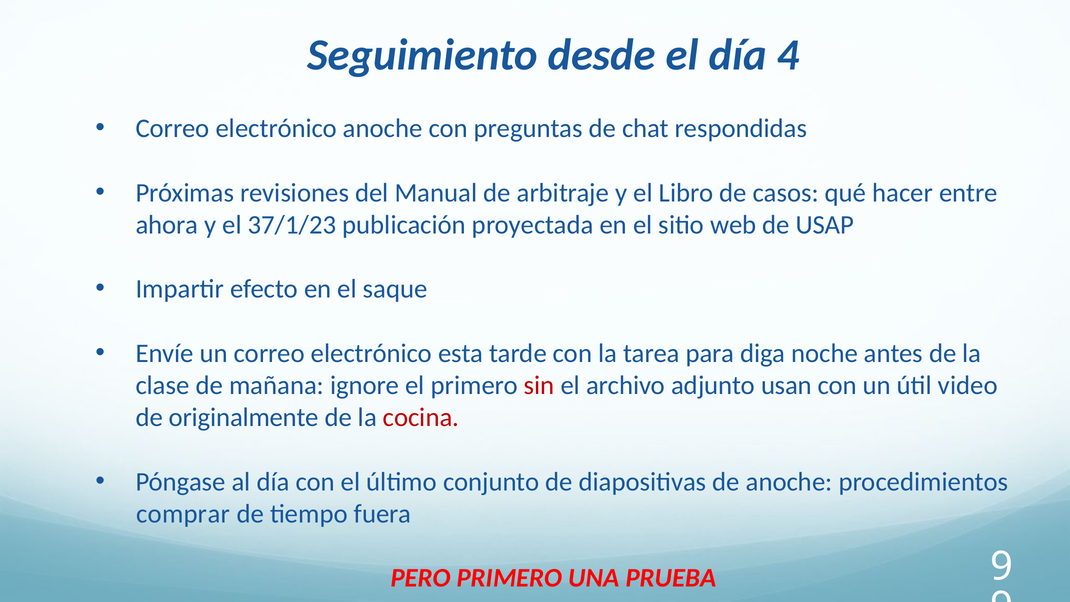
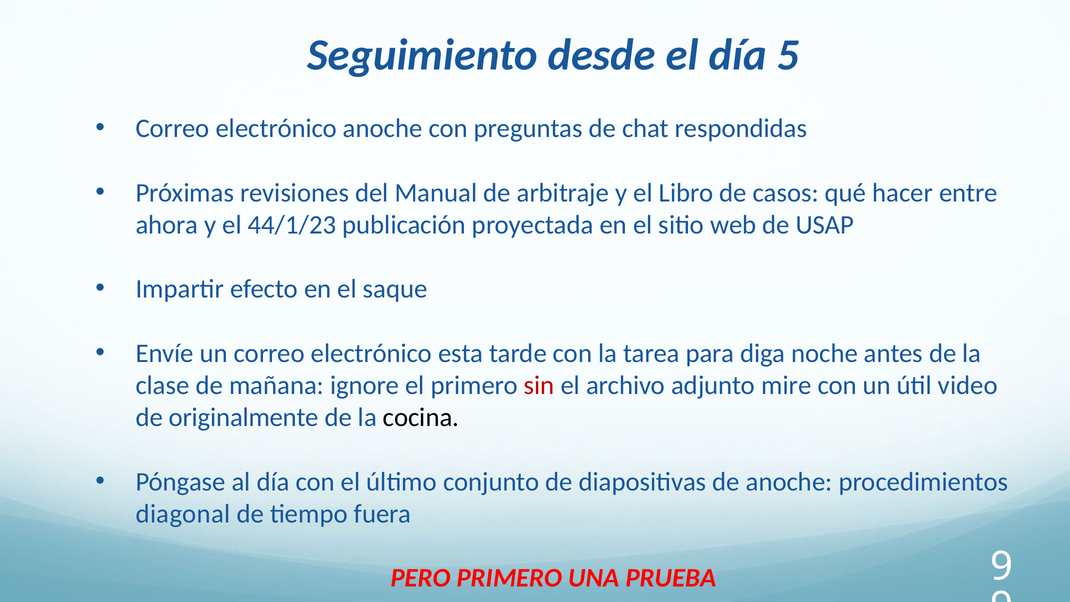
4: 4 -> 5
37/1/23: 37/1/23 -> 44/1/23
usan: usan -> mire
cocina colour: red -> black
comprar: comprar -> diagonal
